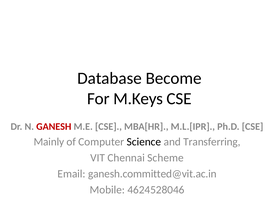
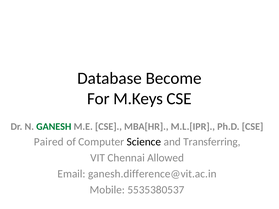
GANESH colour: red -> green
Mainly: Mainly -> Paired
Scheme: Scheme -> Allowed
ganesh.committed@vit.ac.in: ganesh.committed@vit.ac.in -> ganesh.difference@vit.ac.in
4624528046: 4624528046 -> 5535380537
